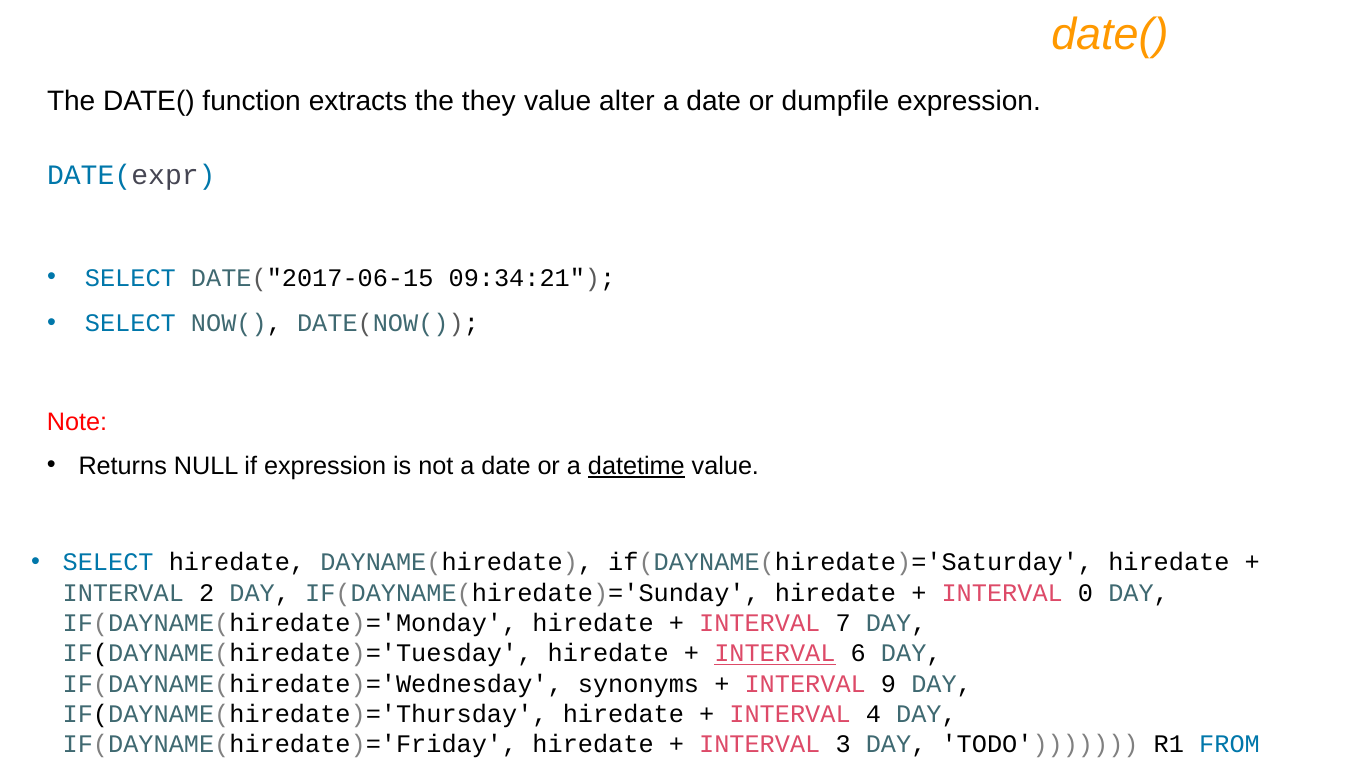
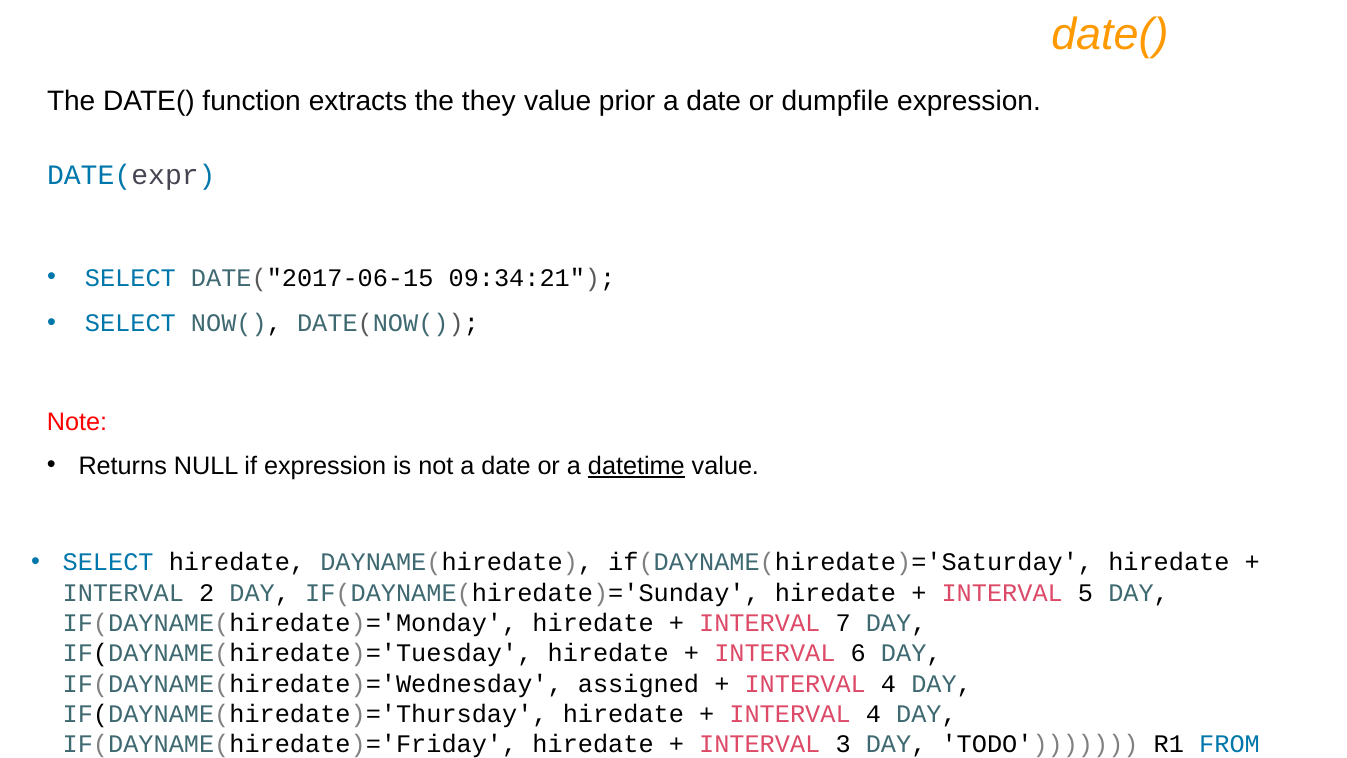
alter: alter -> prior
0: 0 -> 5
INTERVAL at (775, 653) underline: present -> none
synonyms: synonyms -> assigned
9 at (889, 684): 9 -> 4
